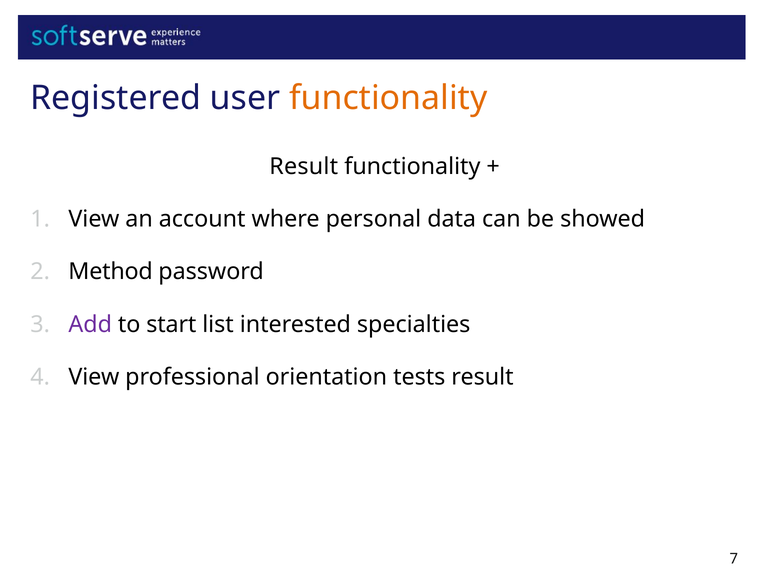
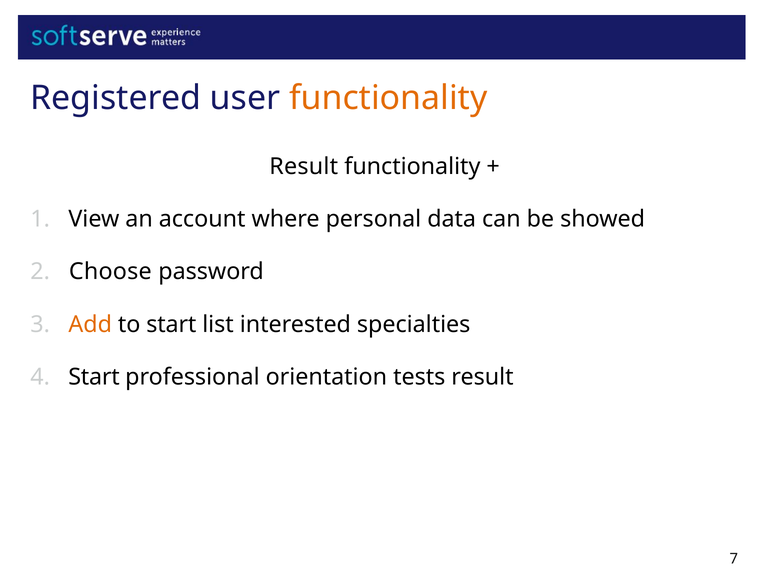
Method: Method -> Choose
Add colour: purple -> orange
View at (94, 376): View -> Start
